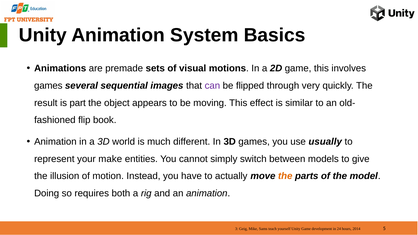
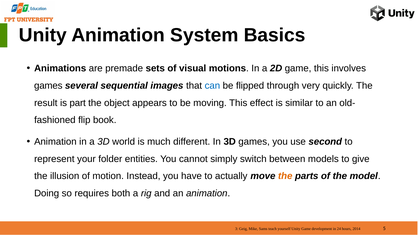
can colour: purple -> blue
usually: usually -> second
make: make -> folder
